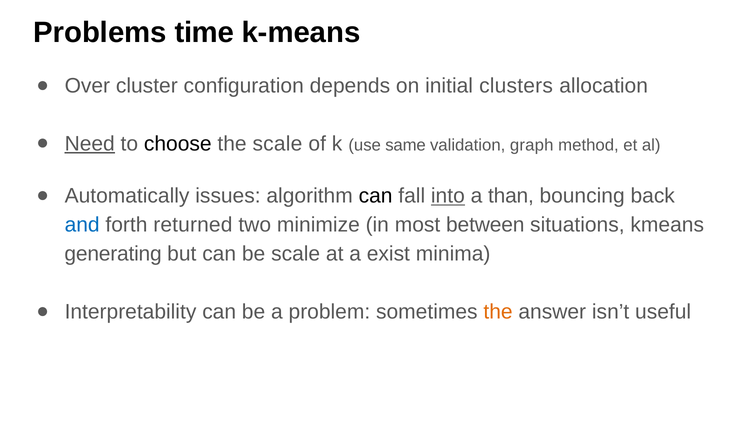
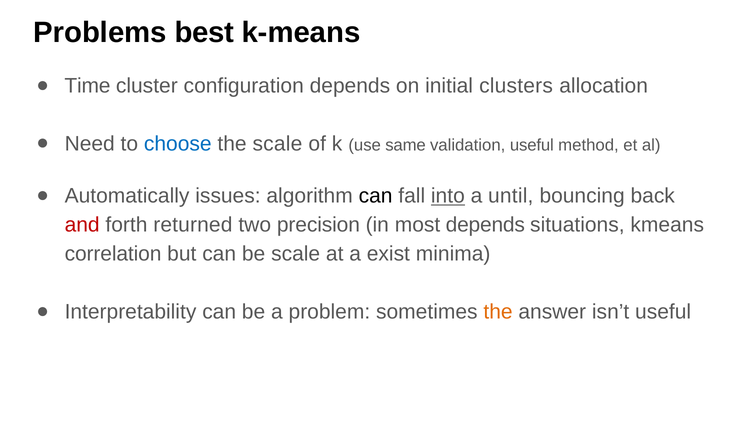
time: time -> best
Over: Over -> Time
Need underline: present -> none
choose colour: black -> blue
validation graph: graph -> useful
than: than -> until
and colour: blue -> red
minimize: minimize -> precision
most between: between -> depends
generating: generating -> correlation
